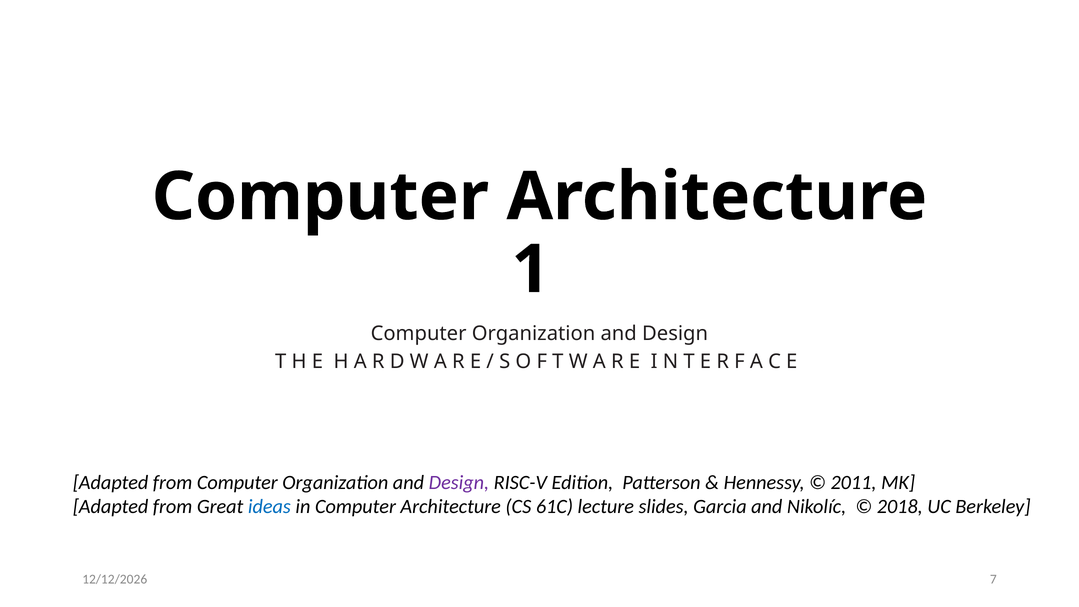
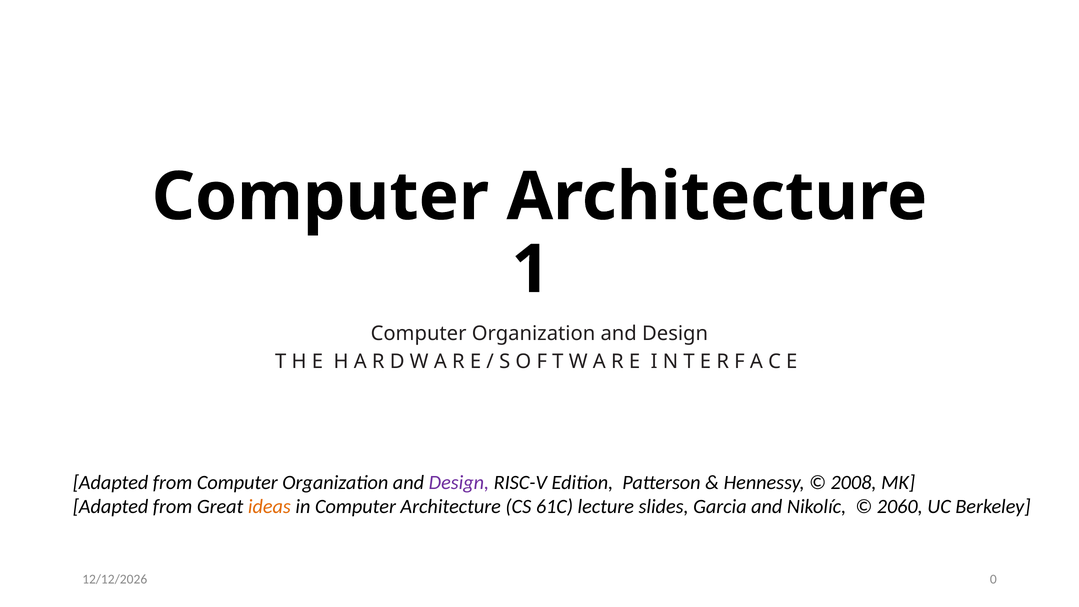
2011: 2011 -> 2008
ideas colour: blue -> orange
2018: 2018 -> 2060
7: 7 -> 0
